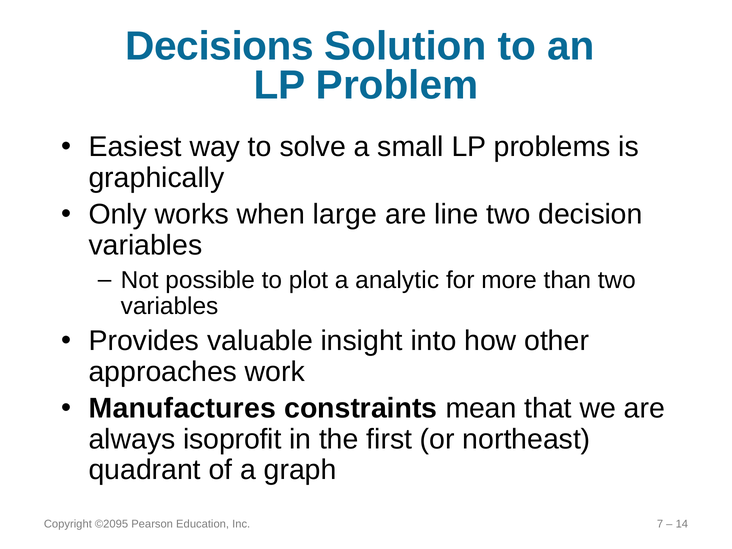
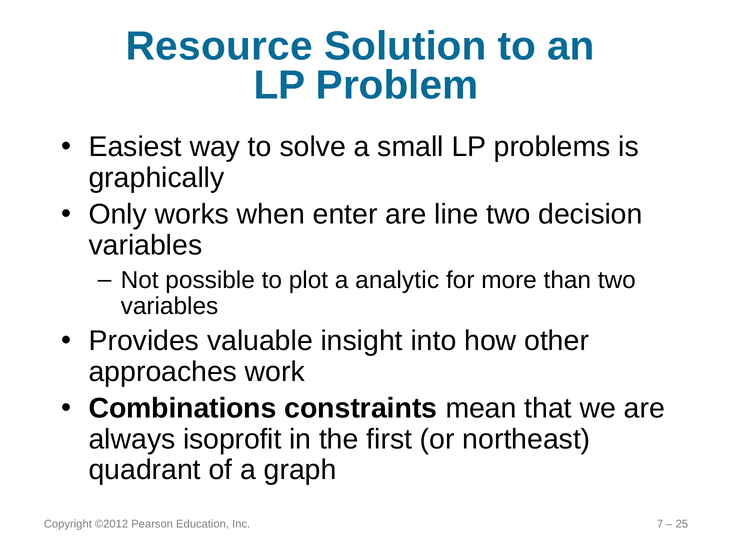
Decisions: Decisions -> Resource
large: large -> enter
Manufactures: Manufactures -> Combinations
©2095: ©2095 -> ©2012
14: 14 -> 25
